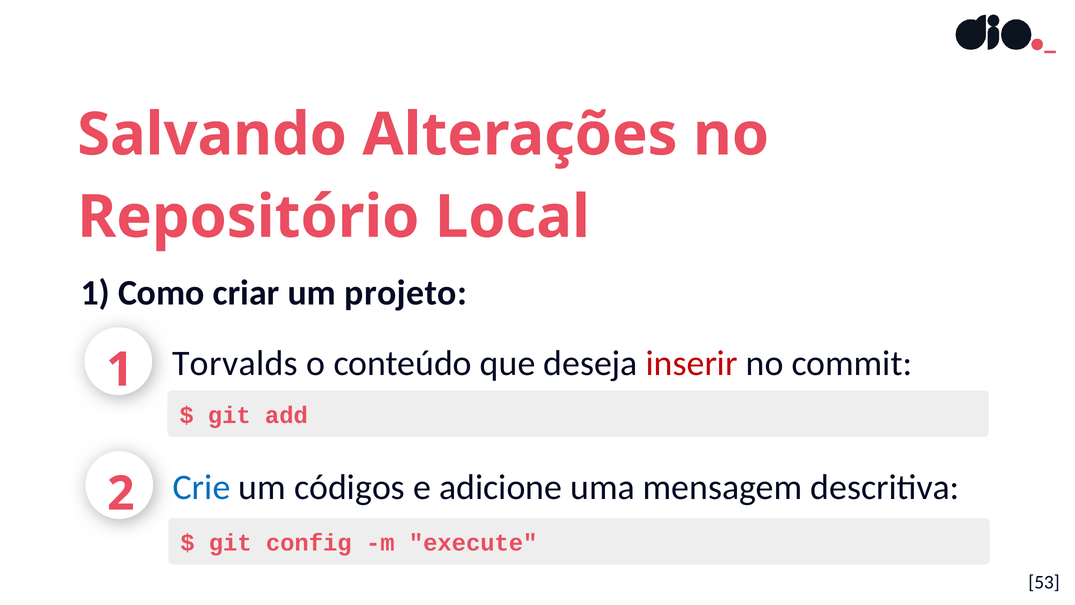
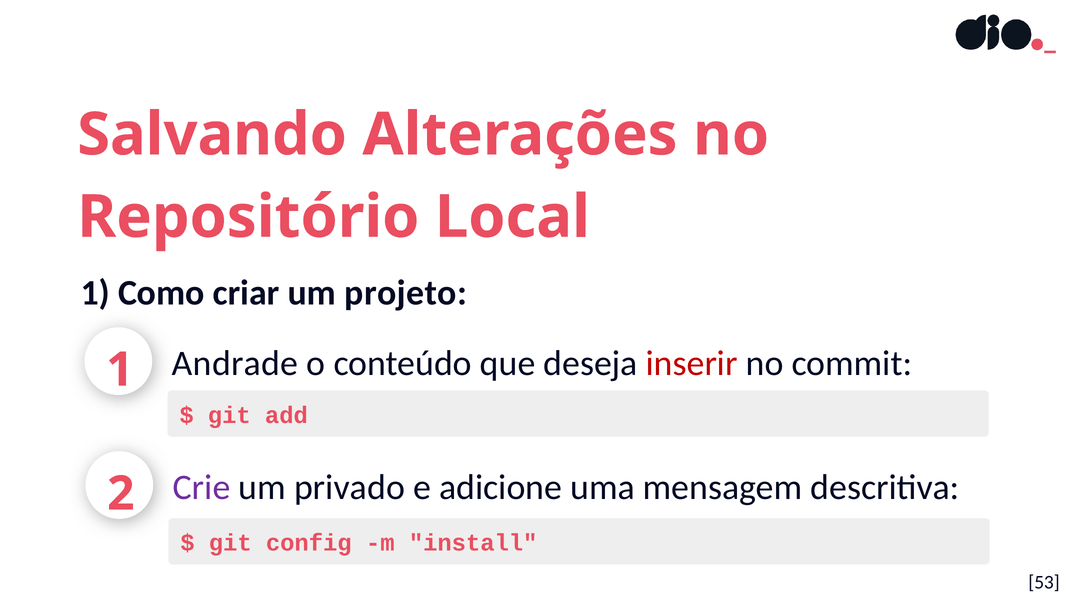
Torvalds: Torvalds -> Andrade
Crie colour: blue -> purple
códigos: códigos -> privado
execute: execute -> install
